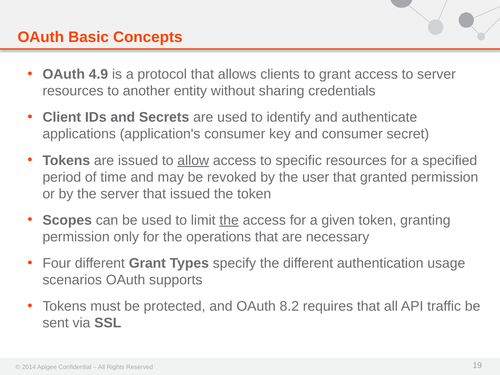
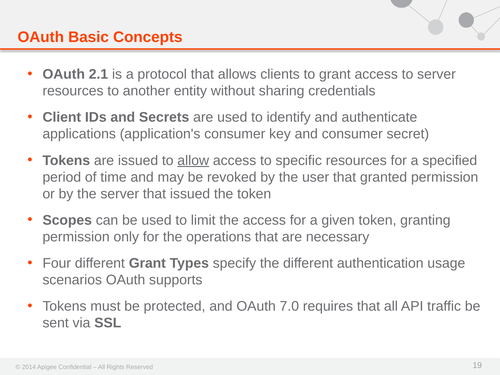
4.9: 4.9 -> 2.1
the at (229, 220) underline: present -> none
8.2: 8.2 -> 7.0
